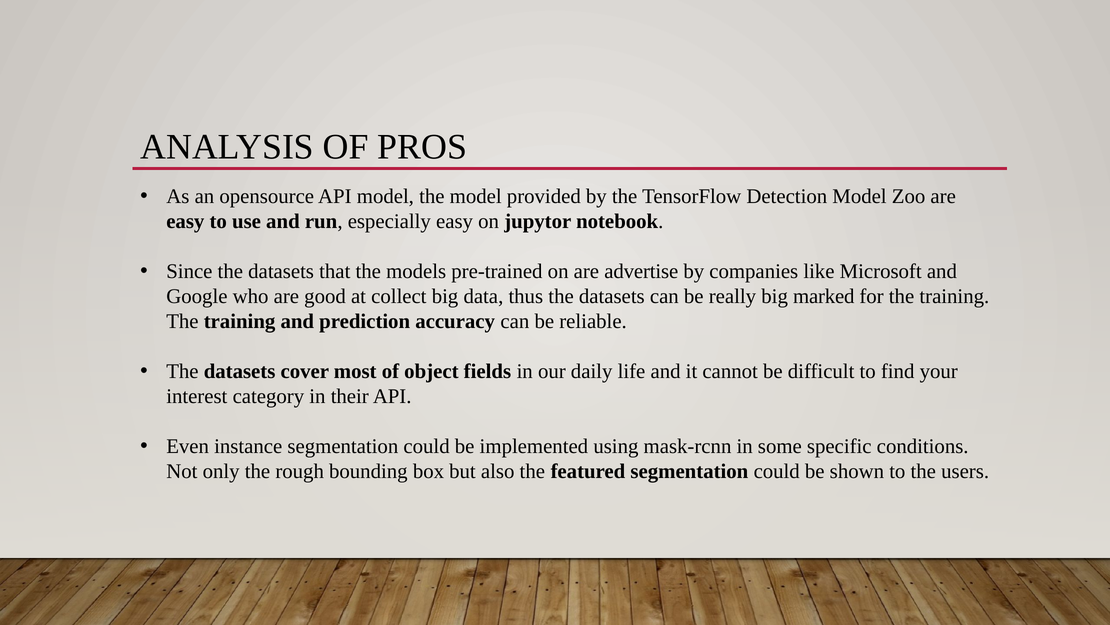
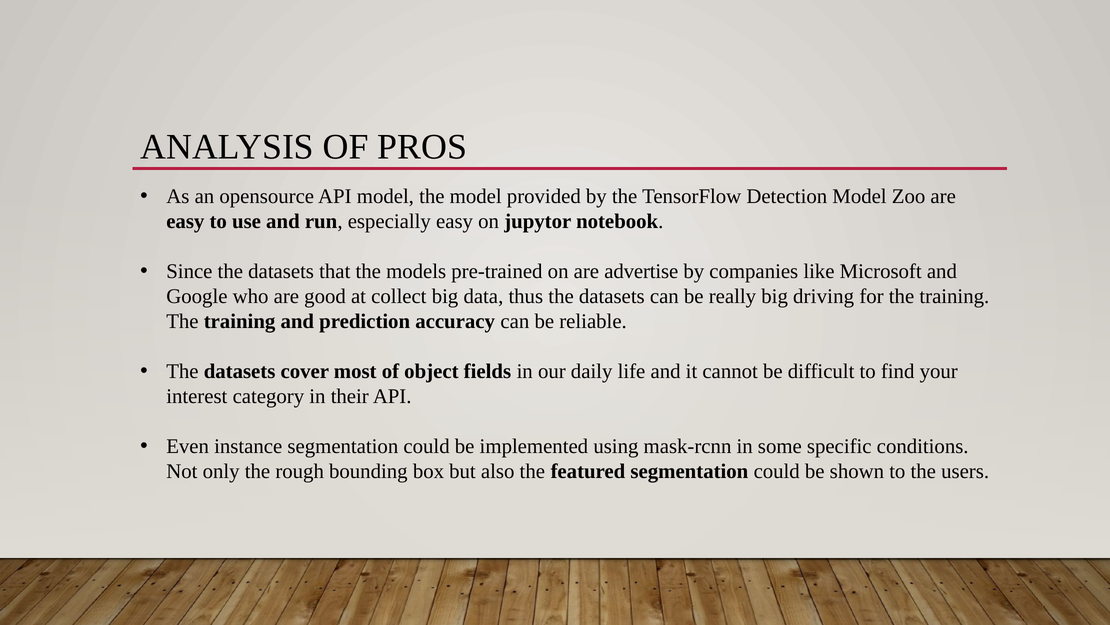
marked: marked -> driving
